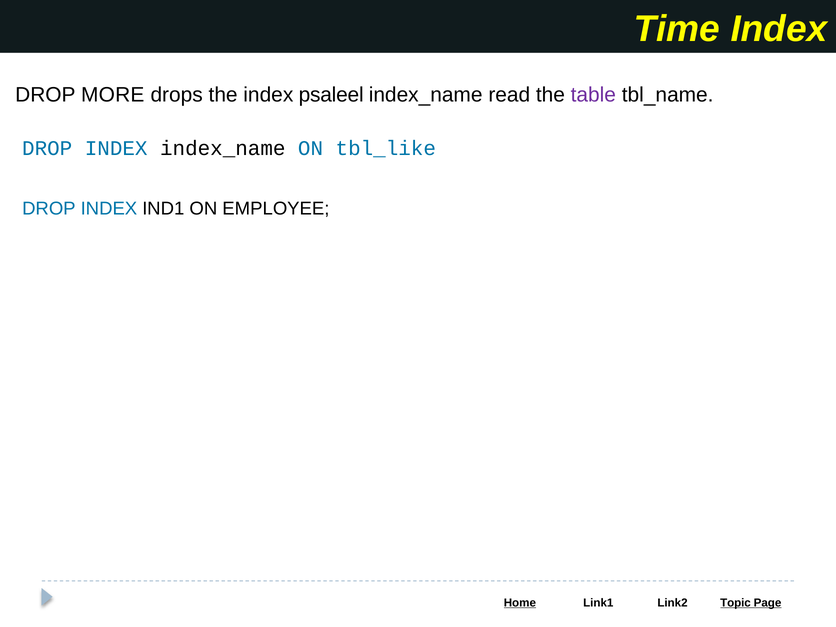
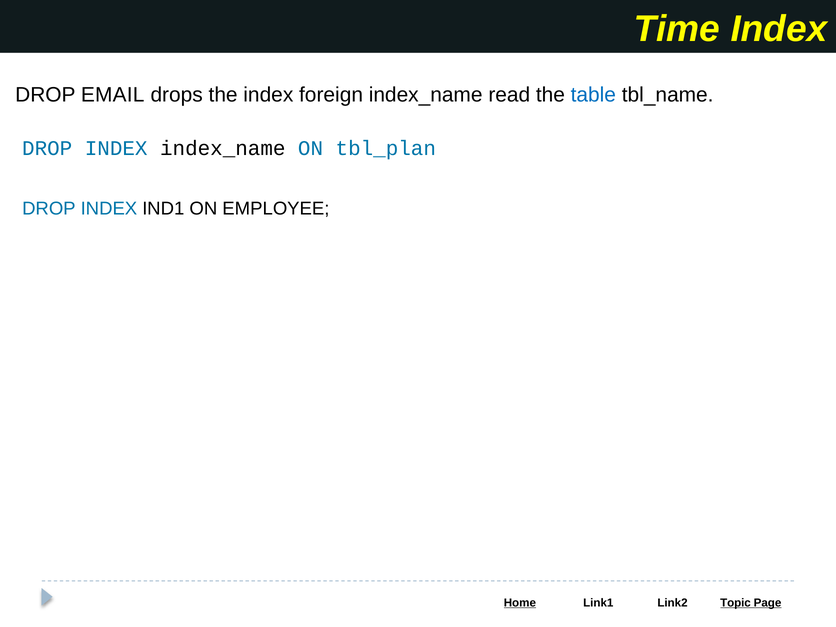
MORE: MORE -> EMAIL
psaleel: psaleel -> foreign
table colour: purple -> blue
tbl_like: tbl_like -> tbl_plan
